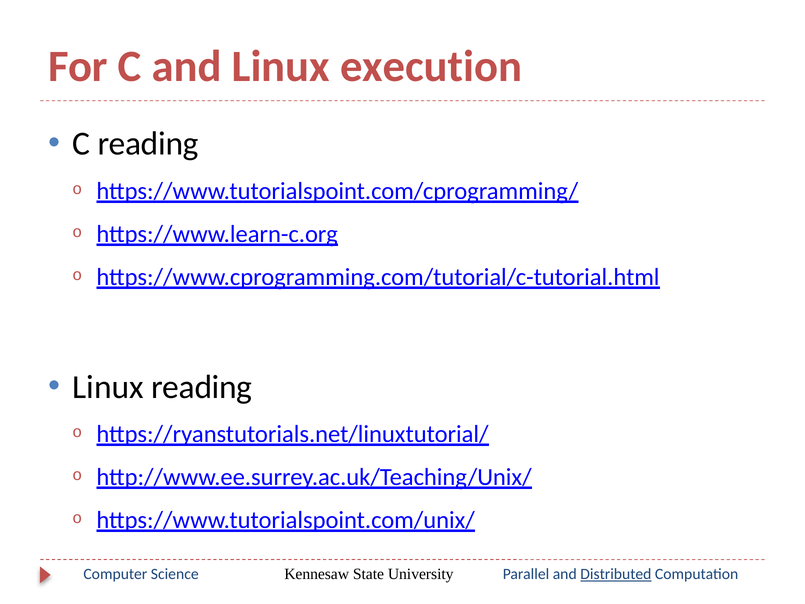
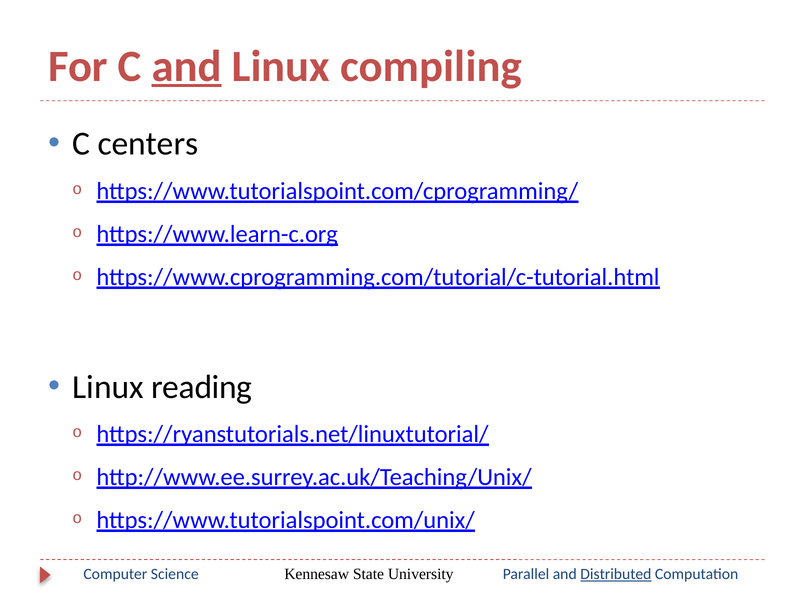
and at (187, 66) underline: none -> present
execution: execution -> compiling
C reading: reading -> centers
